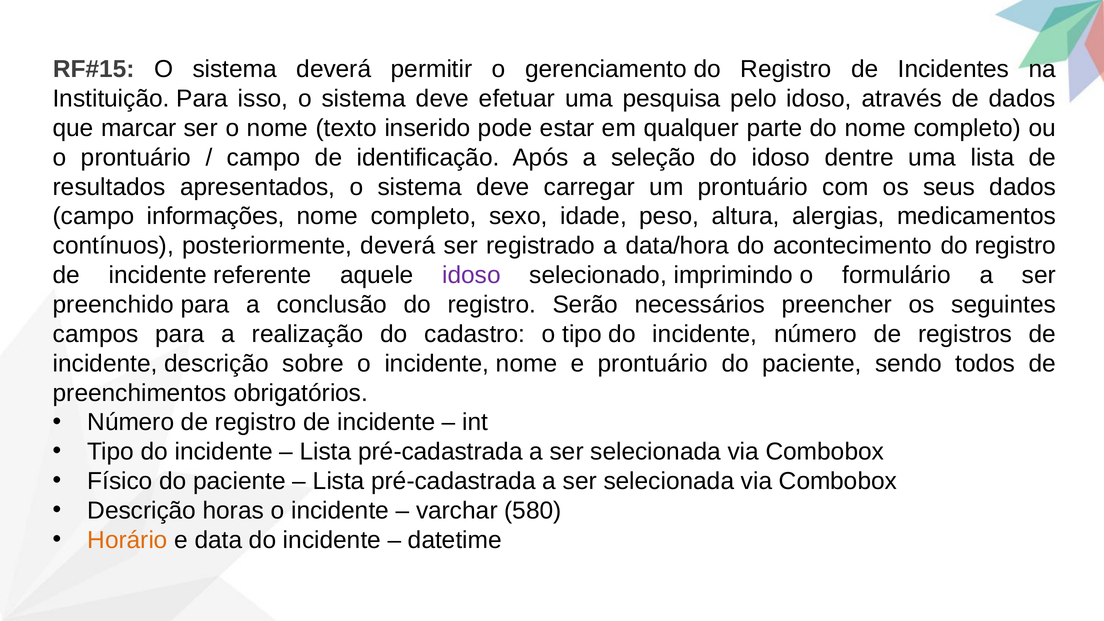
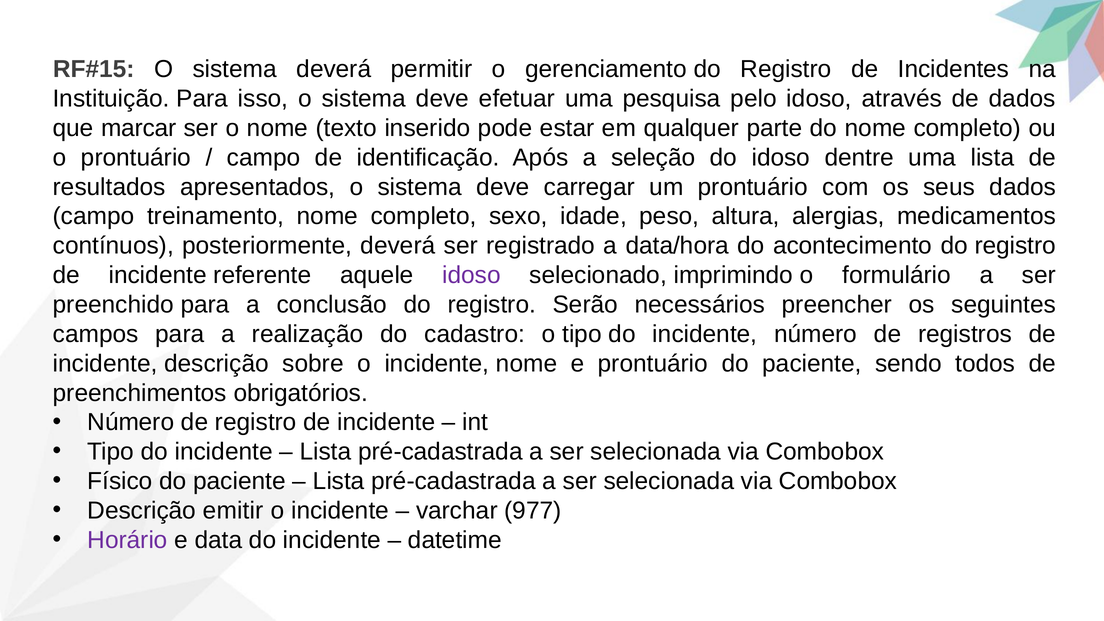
informações: informações -> treinamento
horas: horas -> emitir
580: 580 -> 977
Horário colour: orange -> purple
